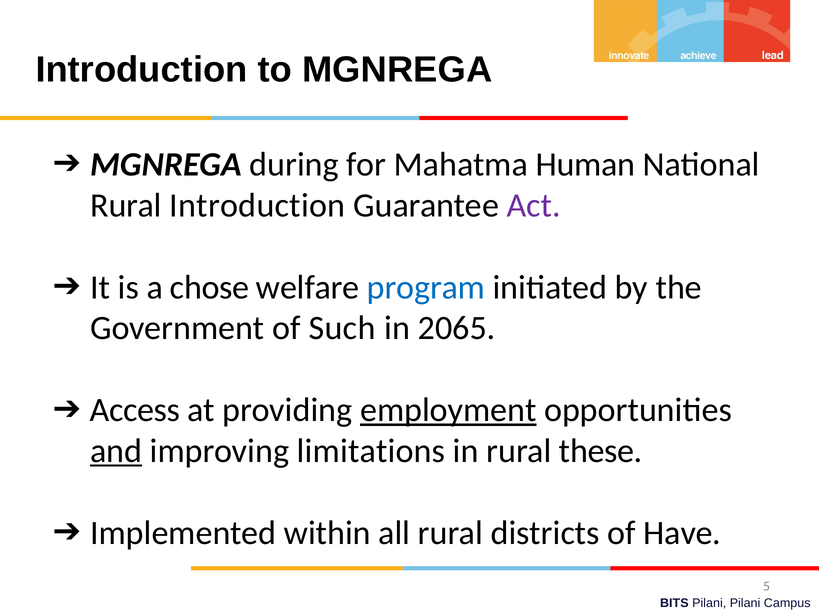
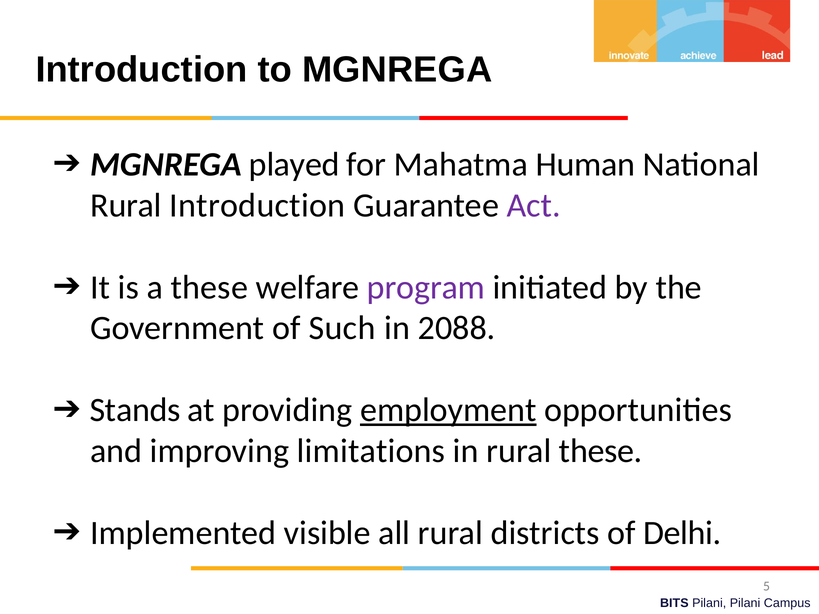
during: during -> played
a chose: chose -> these
program colour: blue -> purple
2065: 2065 -> 2088
Access: Access -> Stands
and underline: present -> none
within: within -> visible
Have: Have -> Delhi
